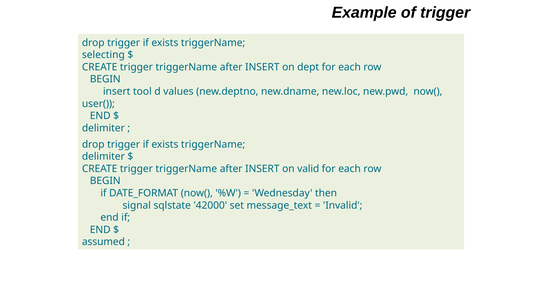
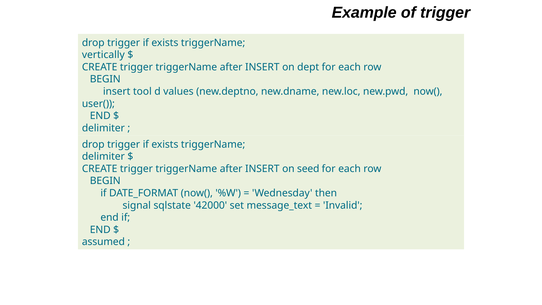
selecting: selecting -> vertically
valid: valid -> seed
